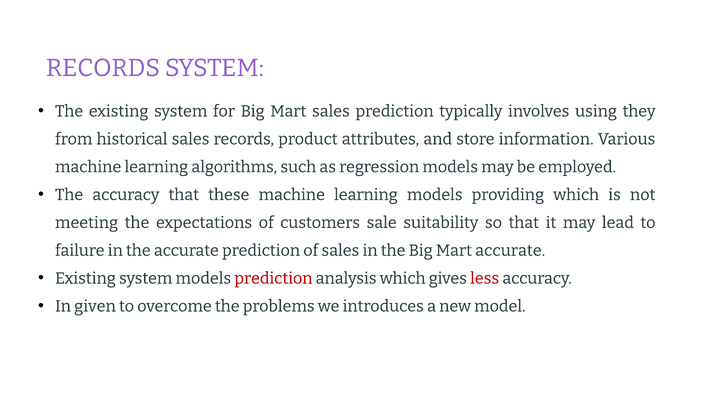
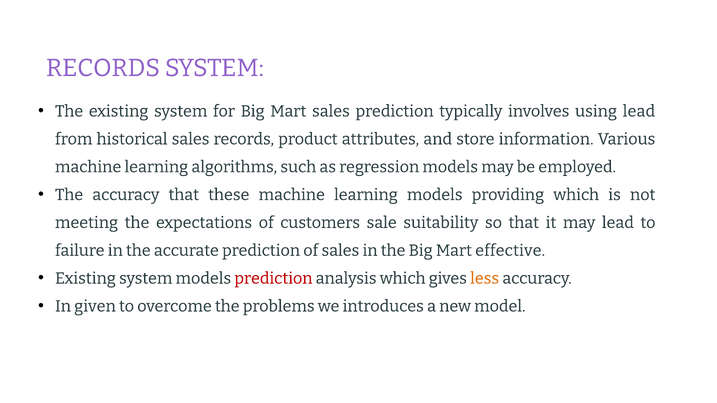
using they: they -> lead
Mart accurate: accurate -> effective
less colour: red -> orange
